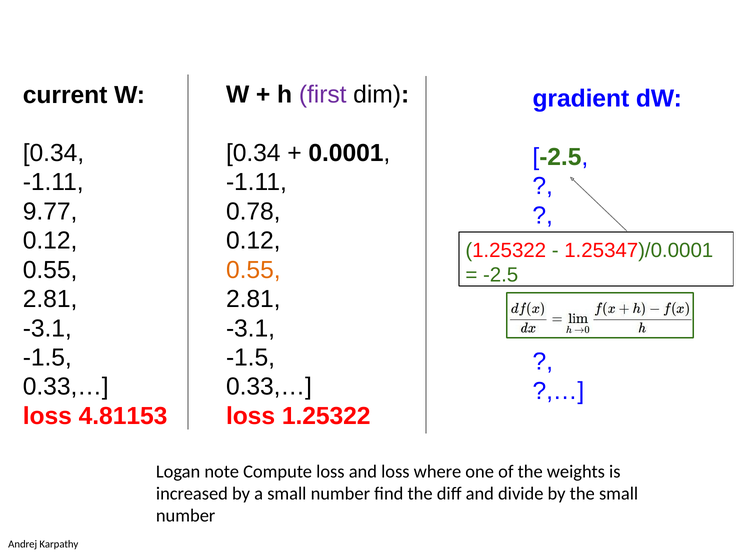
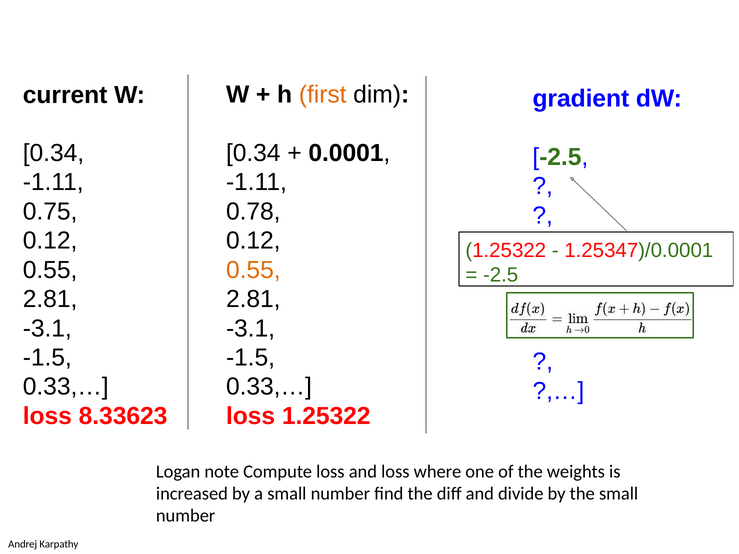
first colour: purple -> orange
9.77: 9.77 -> 0.75
4.81153: 4.81153 -> 8.33623
